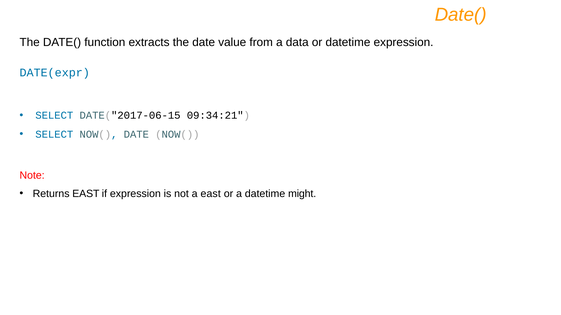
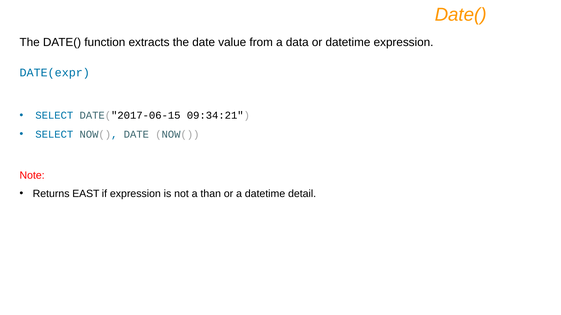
a east: east -> than
might: might -> detail
